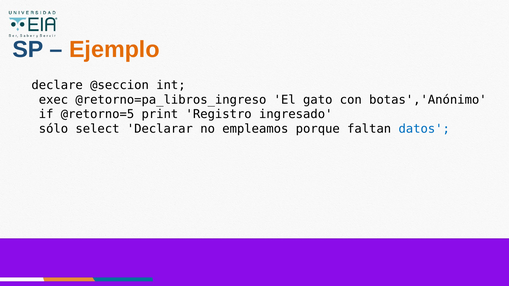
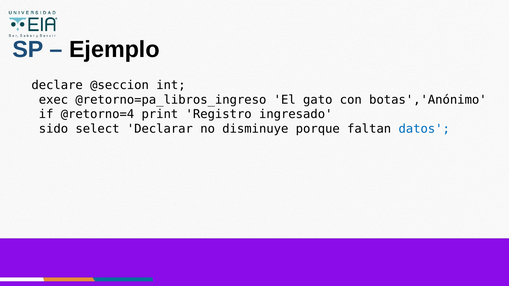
Ejemplo colour: orange -> black
@retorno=5: @retorno=5 -> @retorno=4
sólo: sólo -> sido
empleamos: empleamos -> disminuye
